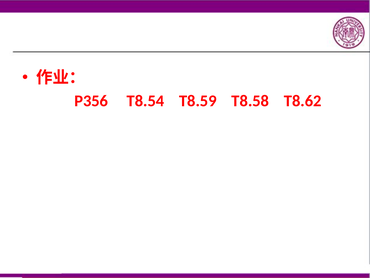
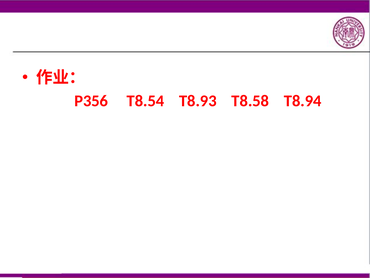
T8.59: T8.59 -> T8.93
T8.62: T8.62 -> T8.94
